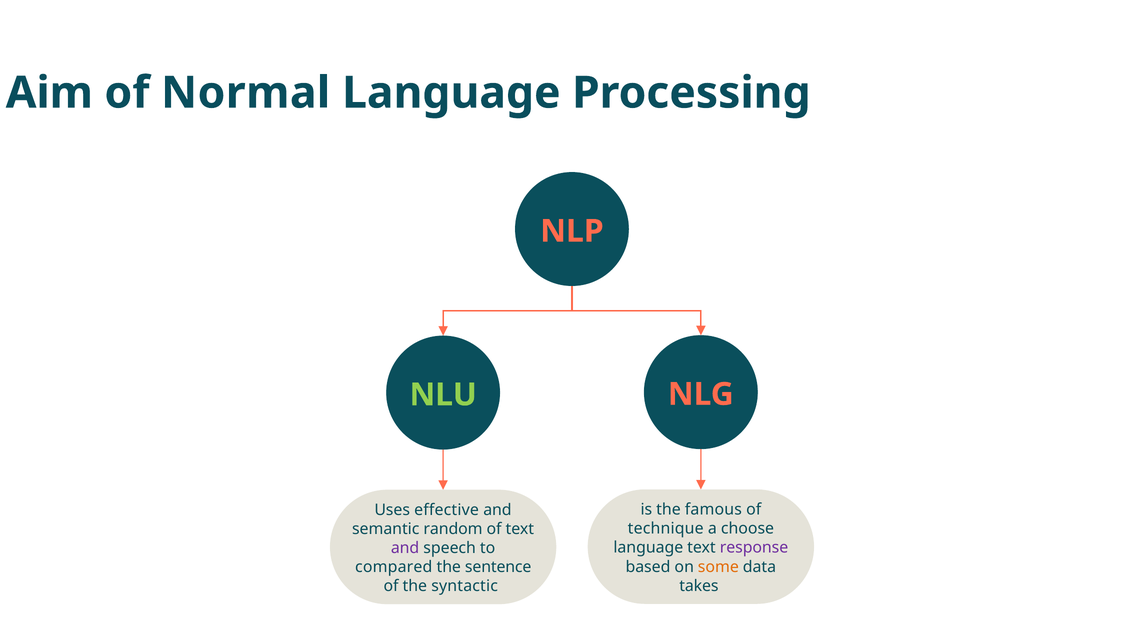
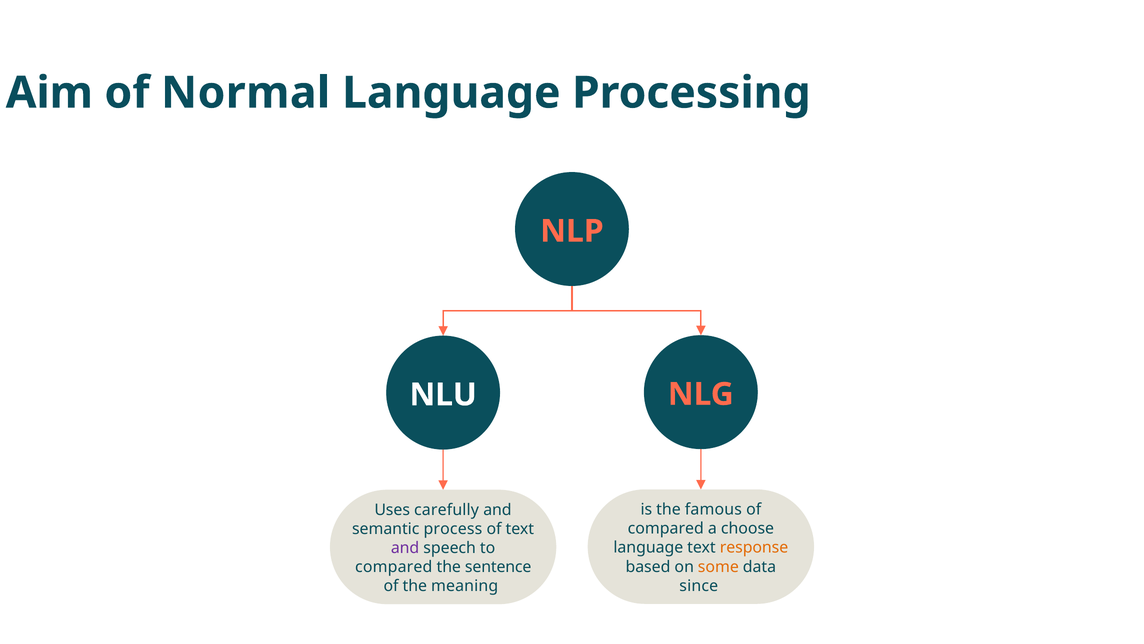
NLU colour: light green -> white
effective: effective -> carefully
technique at (666, 528): technique -> compared
random: random -> process
response colour: purple -> orange
takes: takes -> since
syntactic: syntactic -> meaning
